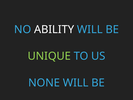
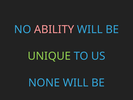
ABILITY colour: white -> pink
